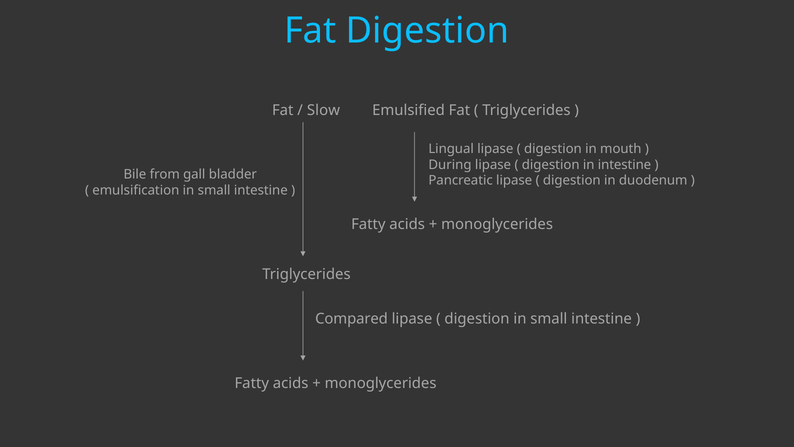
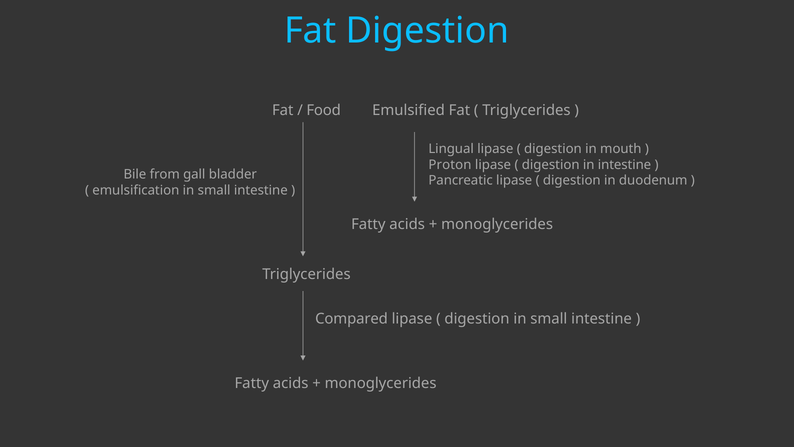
Slow: Slow -> Food
During: During -> Proton
